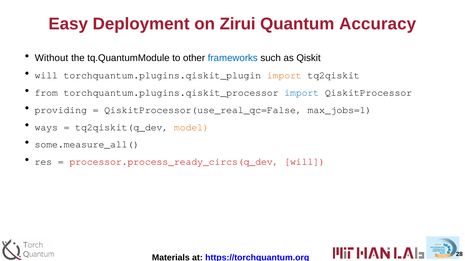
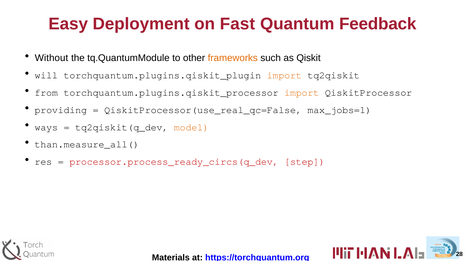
Zirui: Zirui -> Fast
Accuracy: Accuracy -> Feedback
frameworks colour: blue -> orange
import at (302, 93) colour: blue -> orange
some.measure_all(: some.measure_all( -> than.measure_all(
processor.process_ready_circs(q_dev will: will -> step
